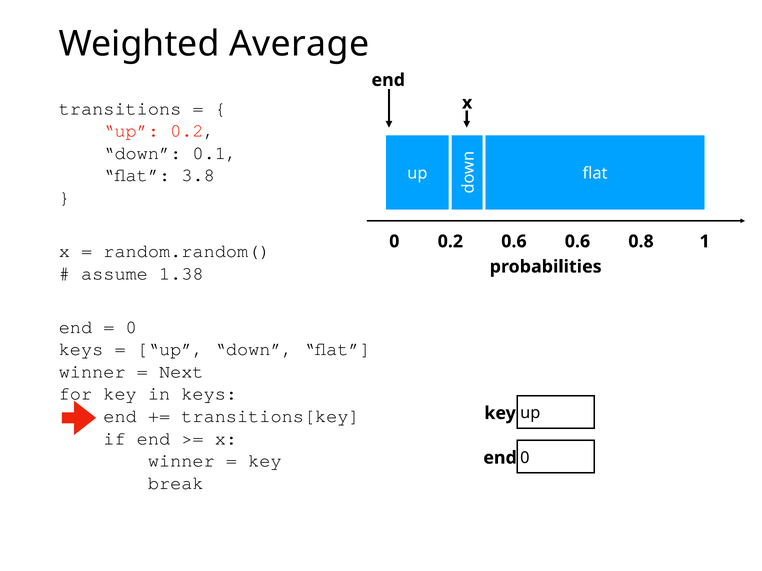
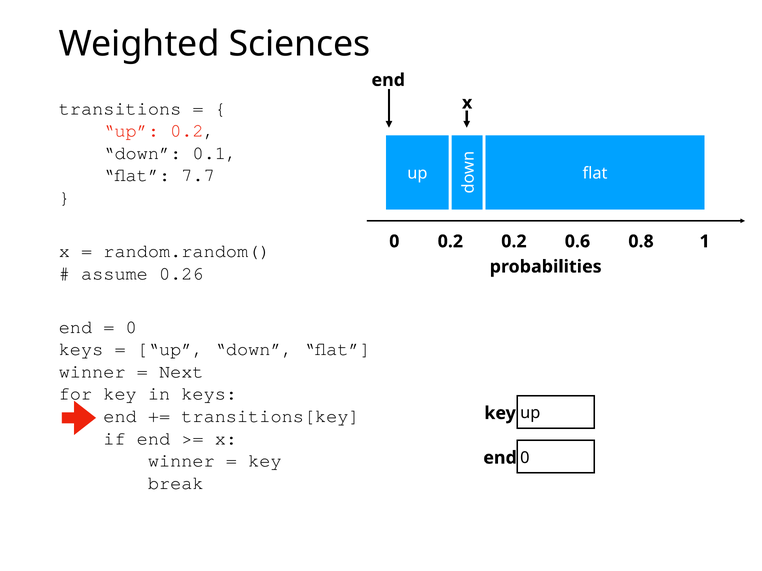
Average: Average -> Sciences
3.8: 3.8 -> 7.7
0.2 0.6: 0.6 -> 0.2
1.38: 1.38 -> 0.26
